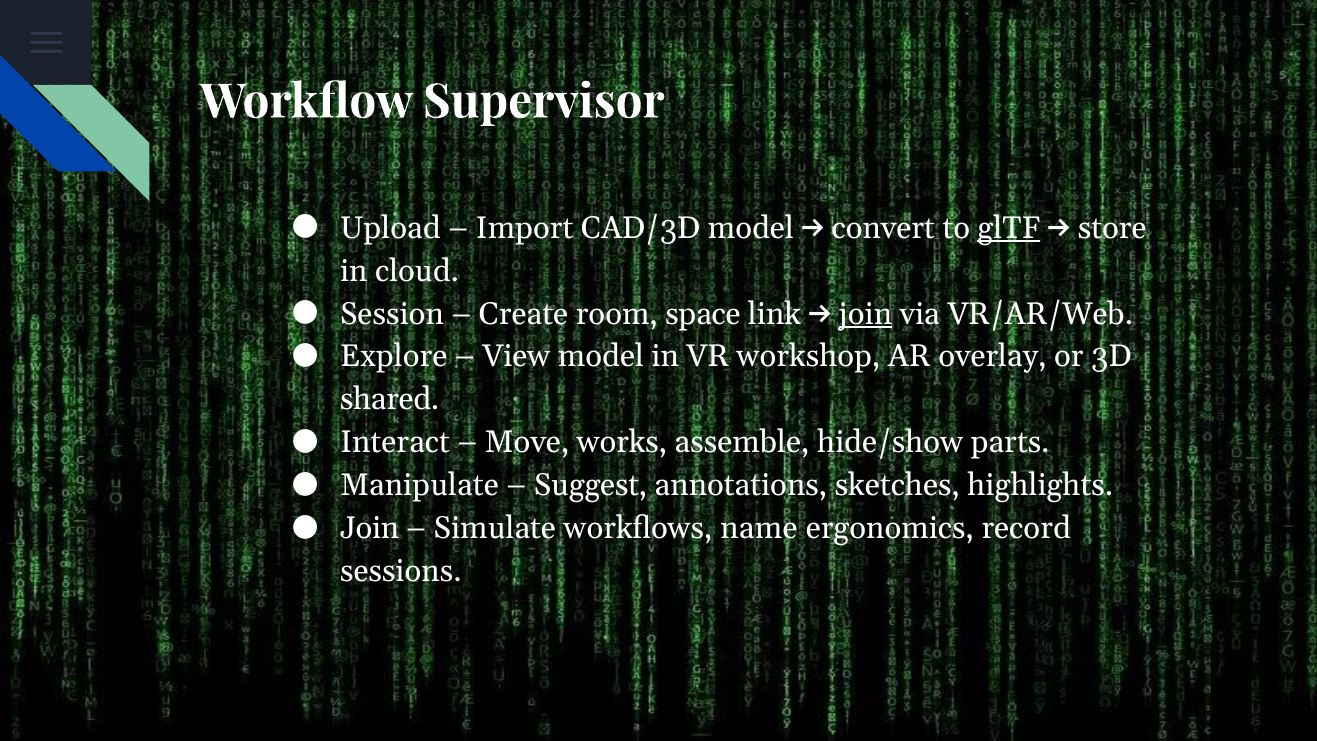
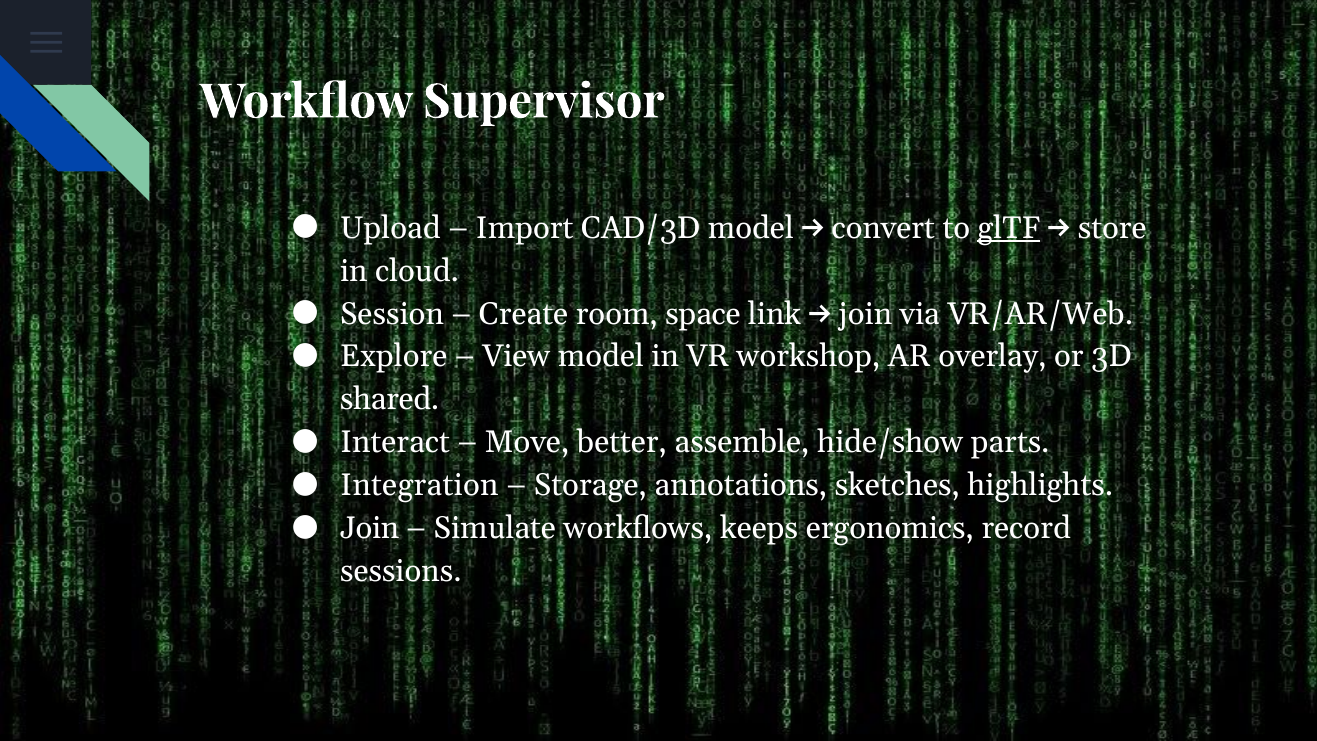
join at (865, 314) underline: present -> none
works: works -> better
Manipulate: Manipulate -> Integration
Suggest: Suggest -> Storage
name: name -> keeps
